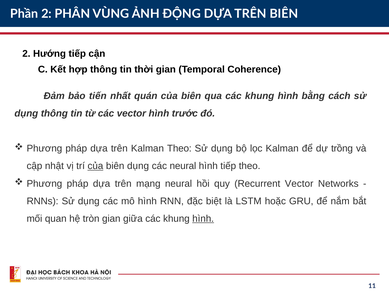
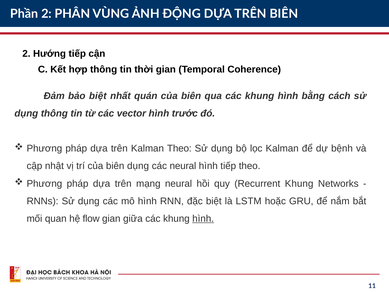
bảo tiến: tiến -> biệt
trồng: trồng -> bệnh
của at (95, 166) underline: present -> none
Recurrent Vector: Vector -> Khung
tròn: tròn -> flow
